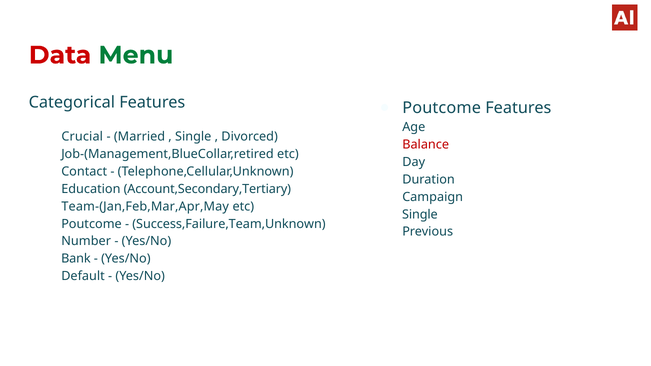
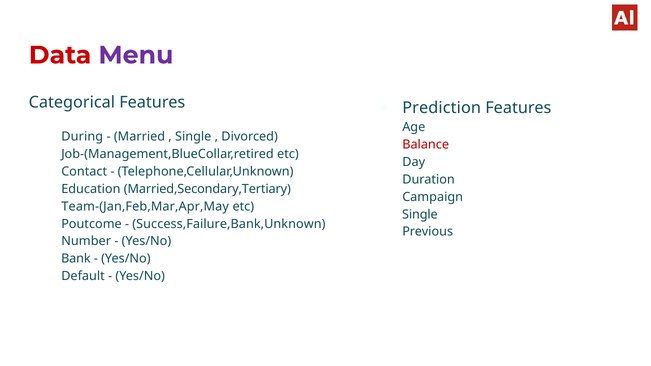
Menu colour: green -> purple
Poutcome at (442, 108): Poutcome -> Prediction
Crucial: Crucial -> During
Account,Secondary,Tertiary: Account,Secondary,Tertiary -> Married,Secondary,Tertiary
Success,Failure,Team,Unknown: Success,Failure,Team,Unknown -> Success,Failure,Bank,Unknown
